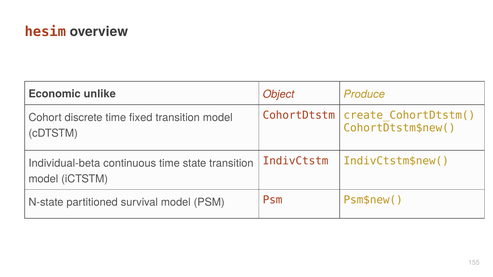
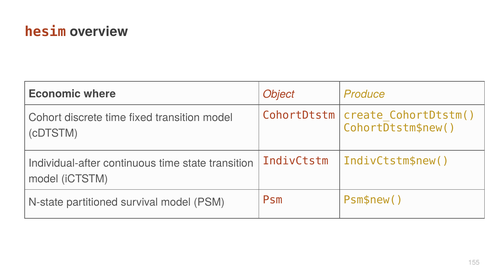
unlike: unlike -> where
Individual-beta: Individual-beta -> Individual-after
